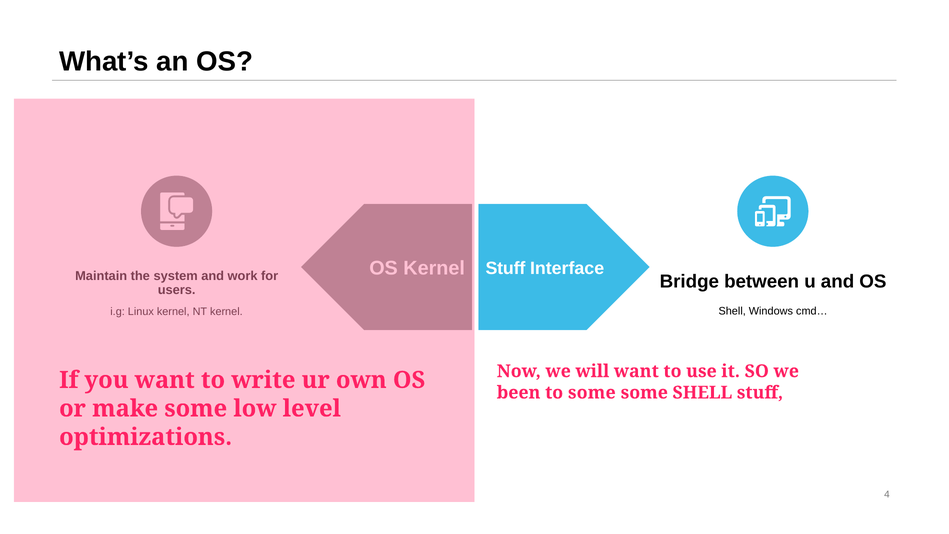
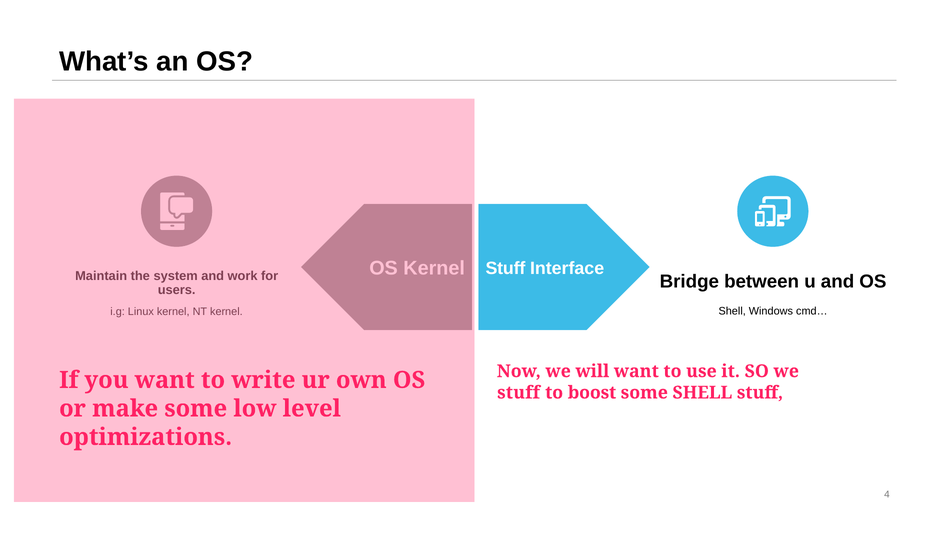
been at (519, 392): been -> stuff
to some: some -> boost
